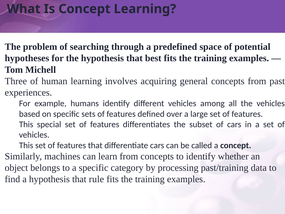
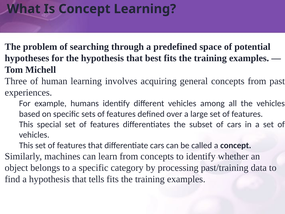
rule: rule -> tells
